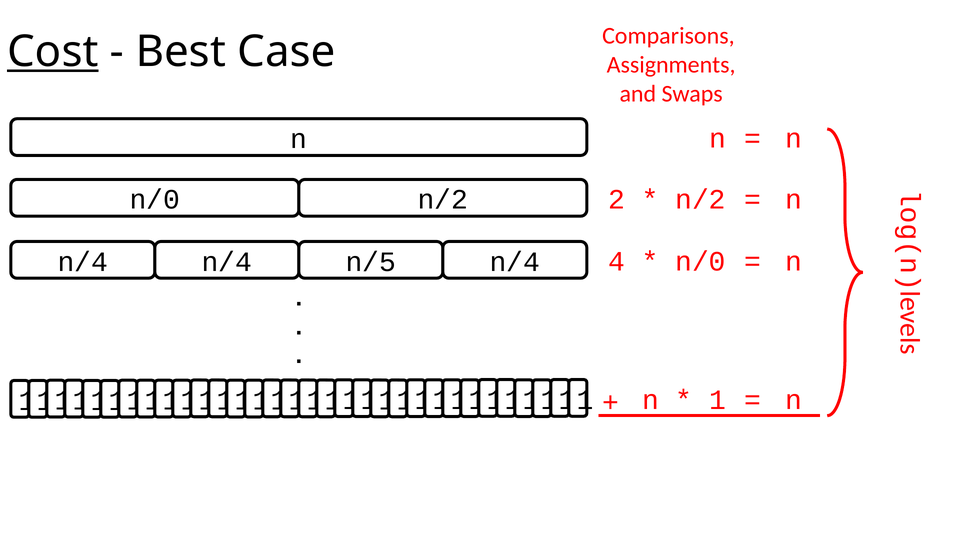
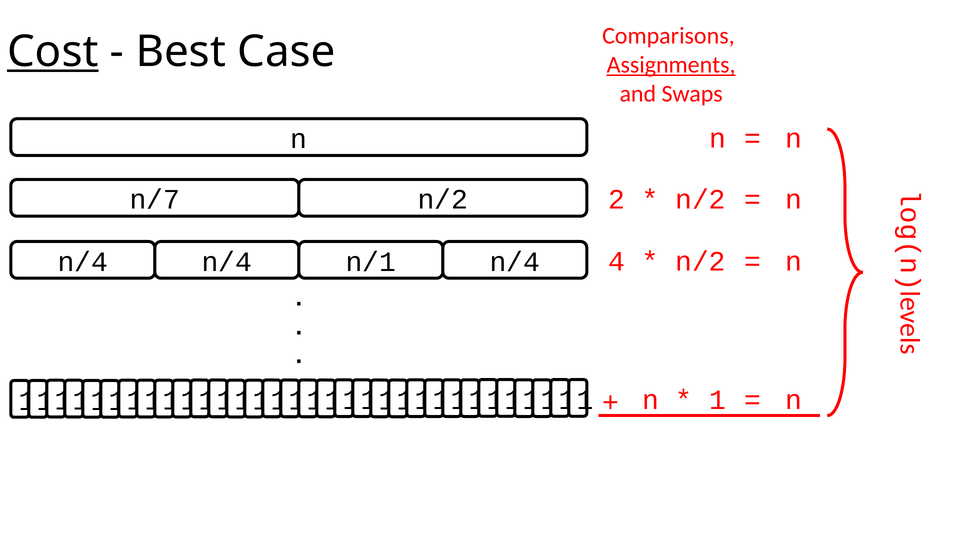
Assignments underline: none -> present
n/0 at (155, 200): n/0 -> n/7
n/0 at (701, 262): n/0 -> n/2
n/5: n/5 -> n/1
